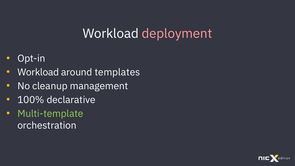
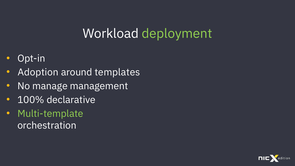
deployment colour: pink -> light green
Workload at (38, 72): Workload -> Adoption
cleanup: cleanup -> manage
